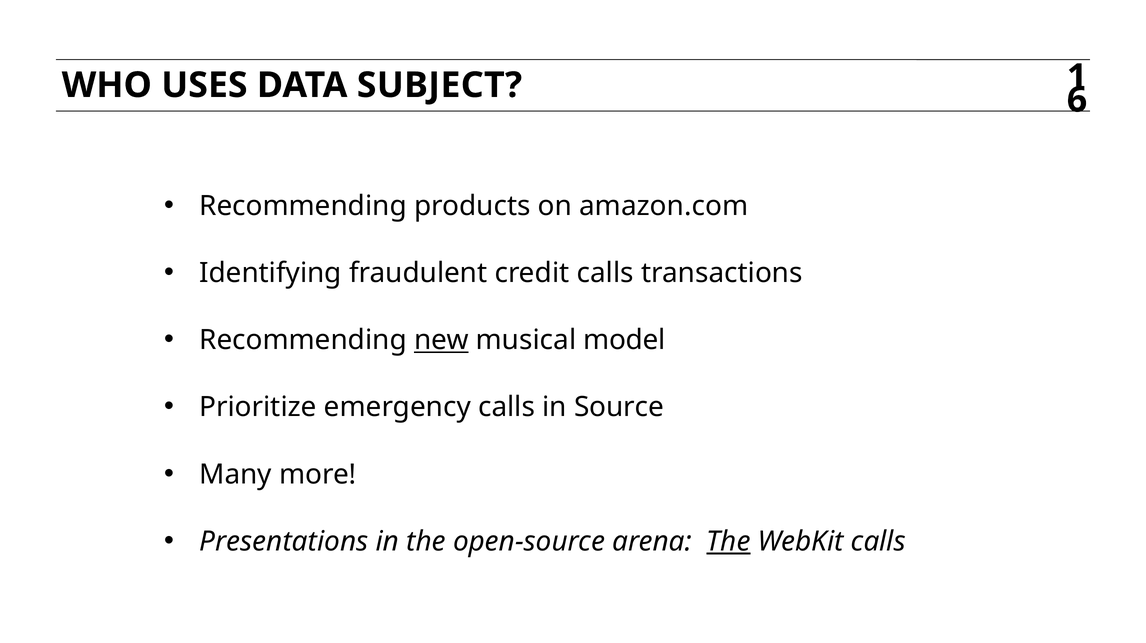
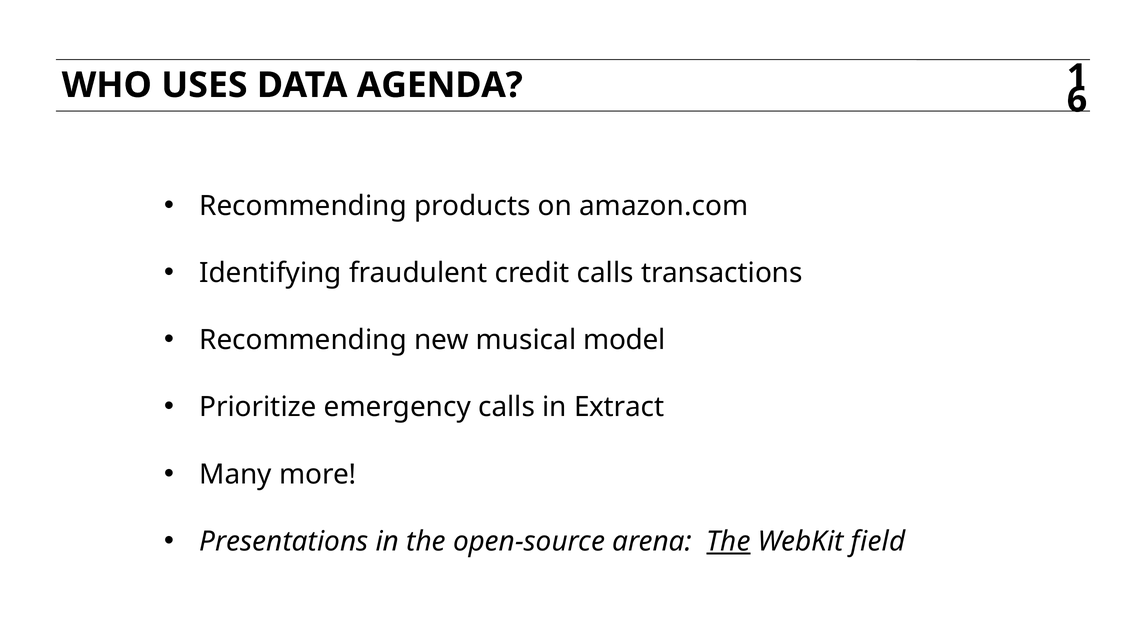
SUBJECT: SUBJECT -> AGENDA
new underline: present -> none
Source: Source -> Extract
WebKit calls: calls -> field
